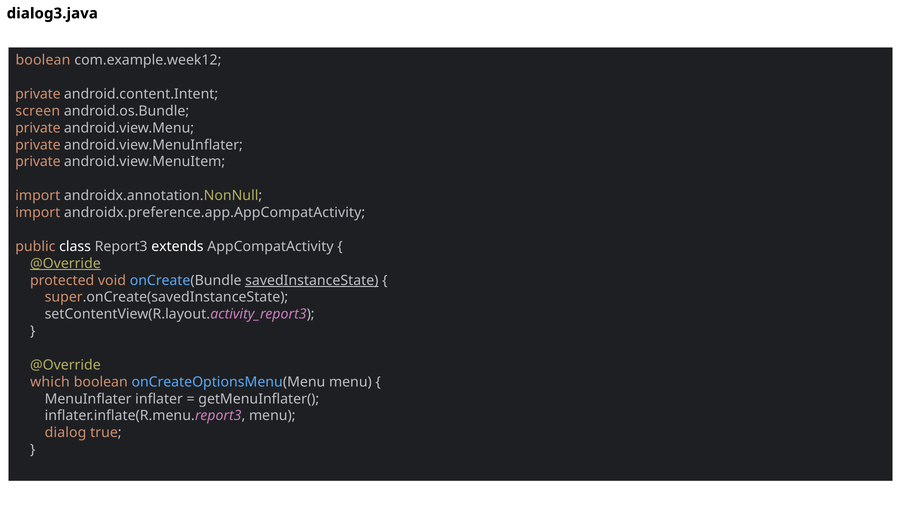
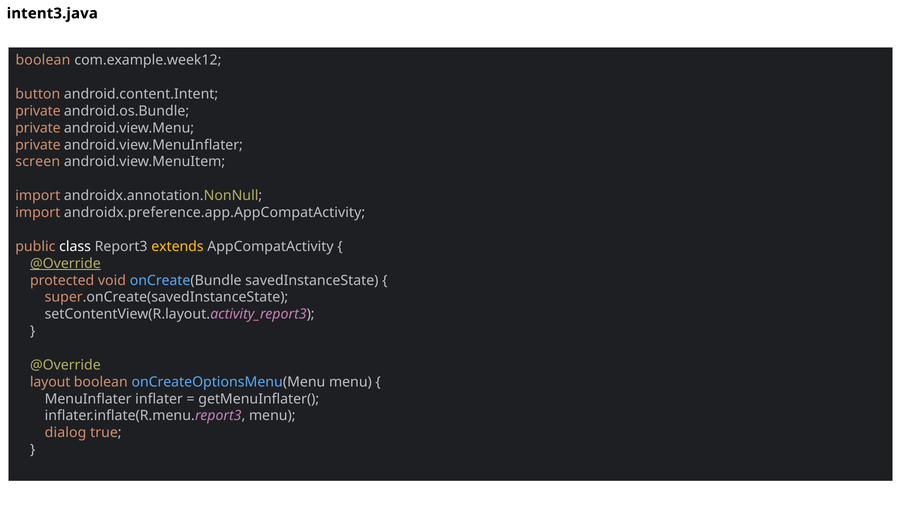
dialog3.java: dialog3.java -> intent3.java
private at (38, 94): private -> button
screen at (38, 111): screen -> private
private at (38, 162): private -> screen
extends colour: white -> yellow
savedInstanceState underline: present -> none
which: which -> layout
